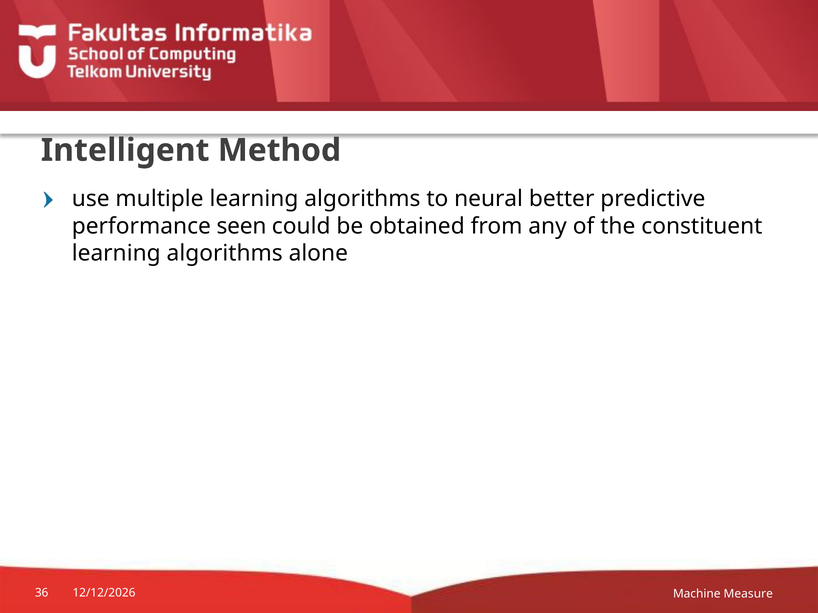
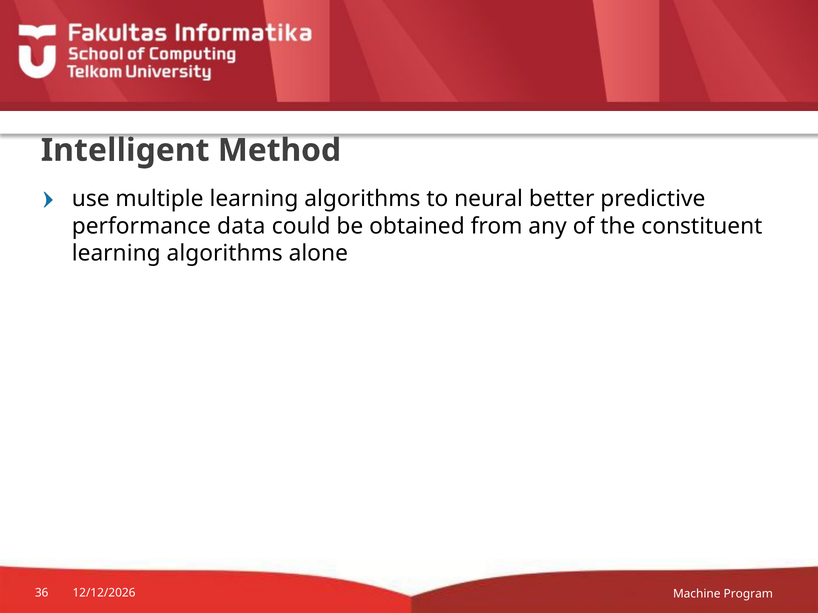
seen: seen -> data
Measure: Measure -> Program
